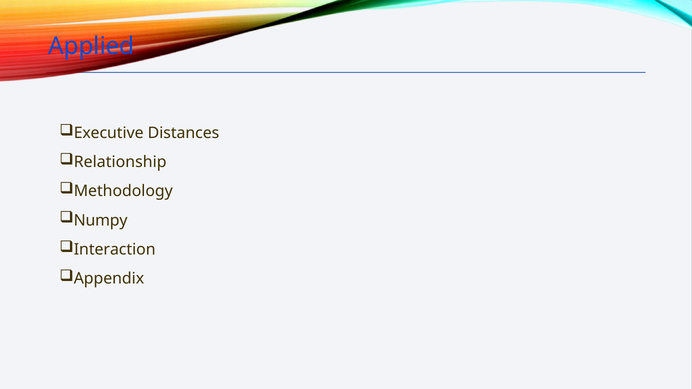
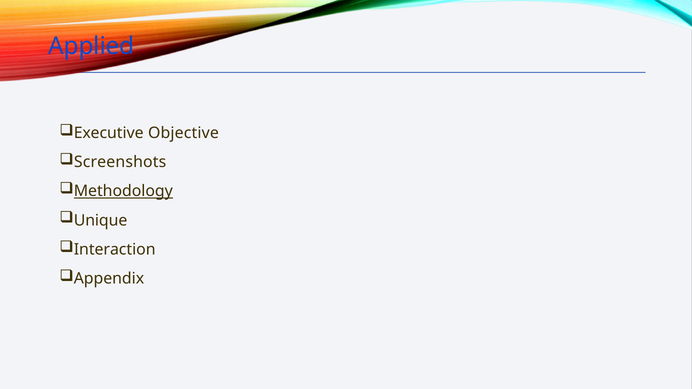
Distances: Distances -> Objective
Relationship: Relationship -> Screenshots
Methodology underline: none -> present
Numpy: Numpy -> Unique
